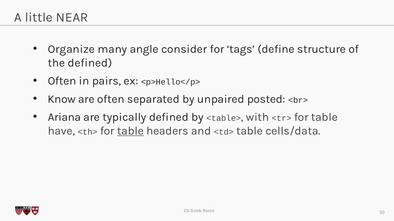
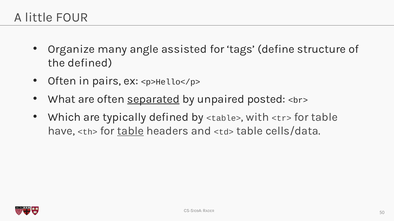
NEAR: NEAR -> FOUR
consider: consider -> assisted
Know: Know -> What
separated underline: none -> present
Ariana: Ariana -> Which
